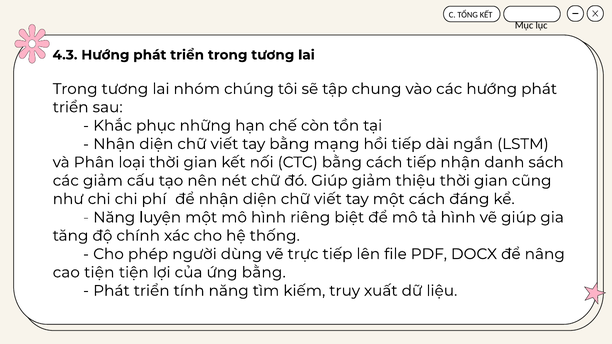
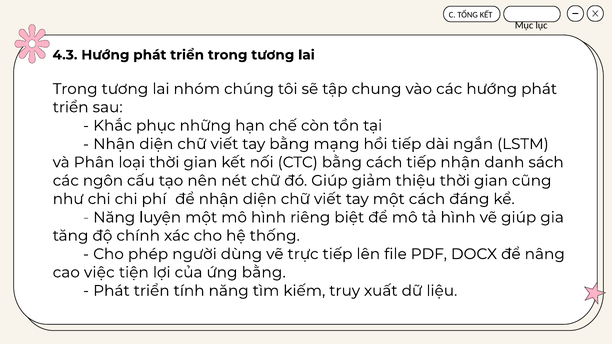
các giảm: giảm -> ngôn
cao tiện: tiện -> việc
